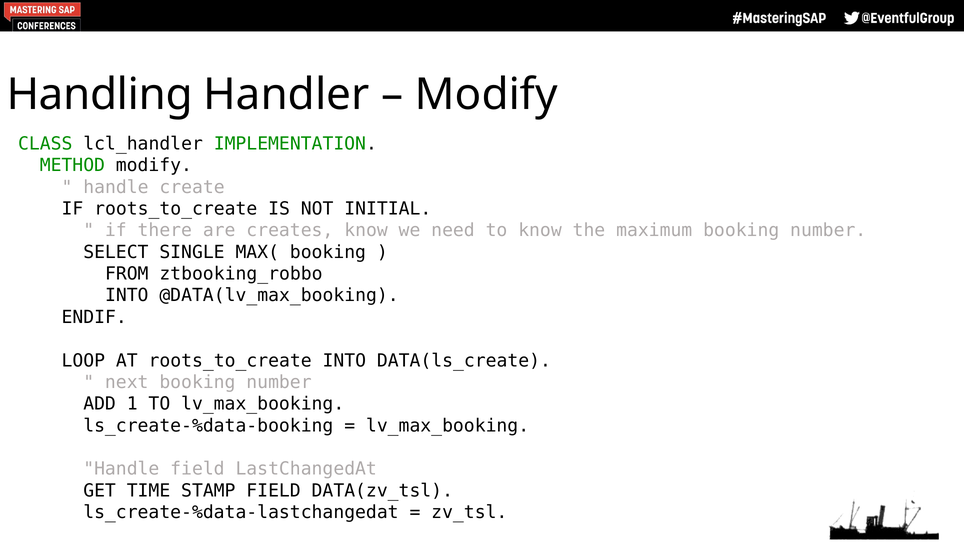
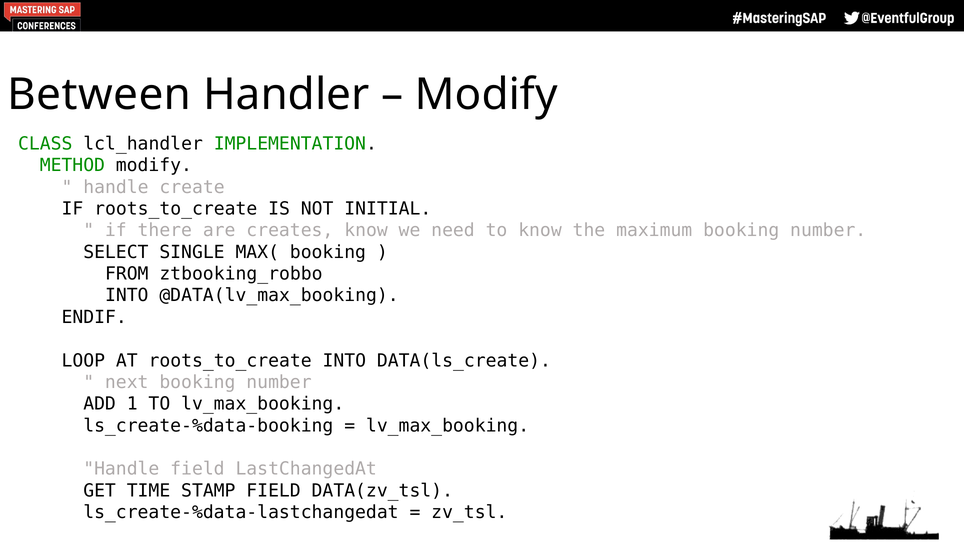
Handling at (100, 95): Handling -> Between
